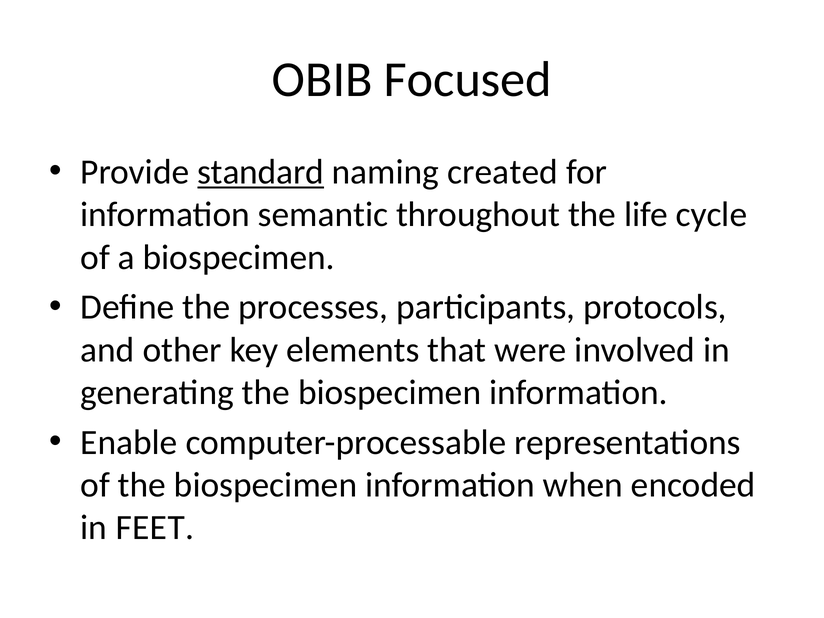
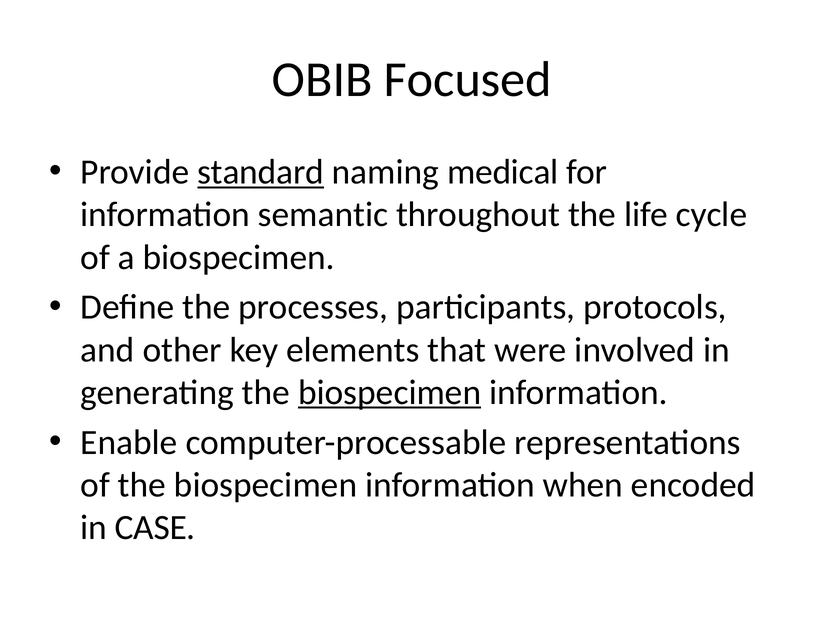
created: created -> medical
biospecimen at (390, 392) underline: none -> present
FEET: FEET -> CASE
